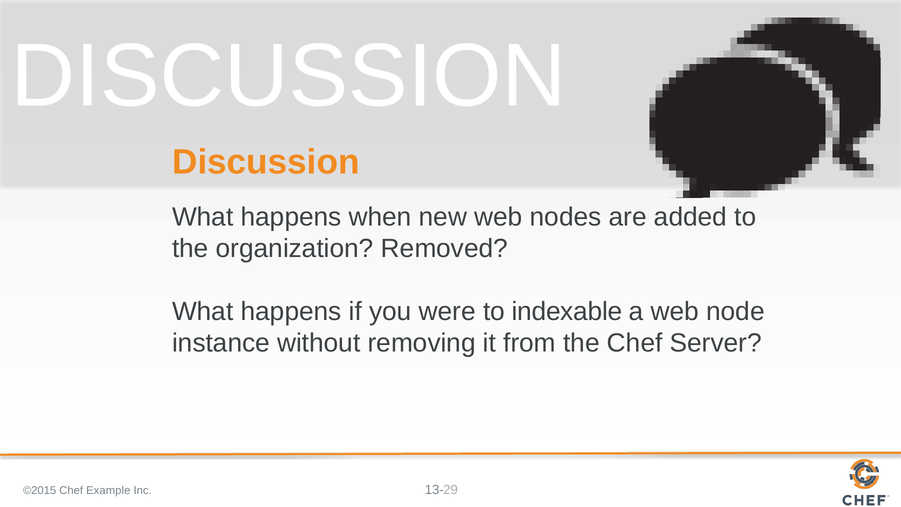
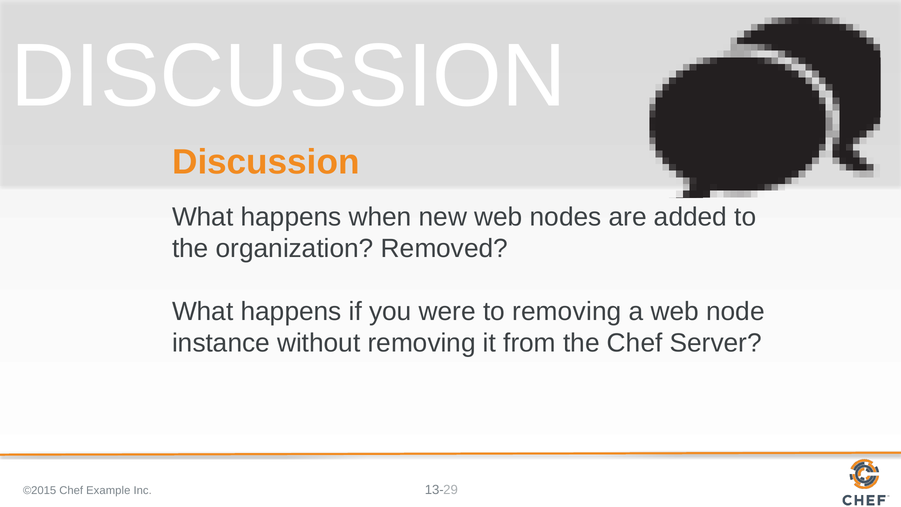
to indexable: indexable -> removing
